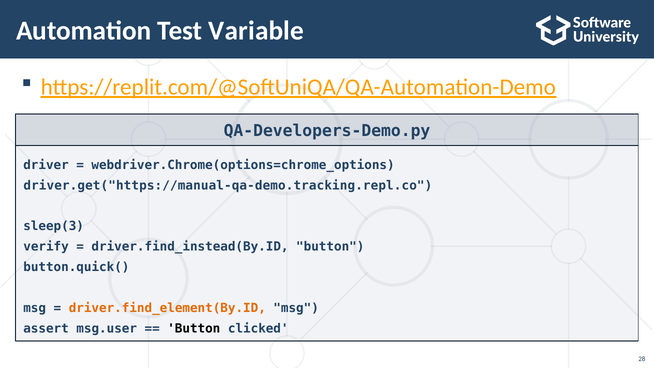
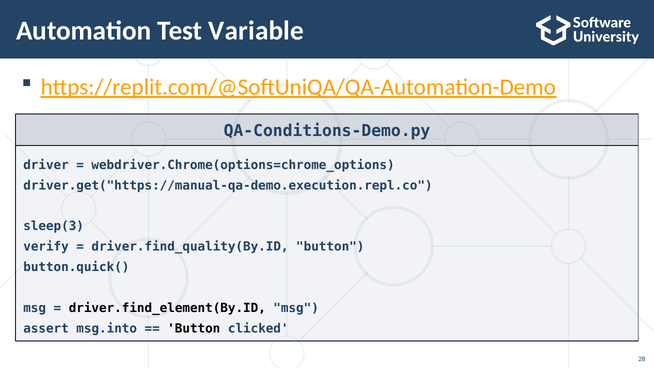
QA-Developers-Demo.py: QA-Developers-Demo.py -> QA-Conditions-Demo.py
driver.get("https://manual-qa-demo.tracking.repl.co: driver.get("https://manual-qa-demo.tracking.repl.co -> driver.get("https://manual-qa-demo.execution.repl.co
driver.find_instead(By.ID: driver.find_instead(By.ID -> driver.find_quality(By.ID
driver.find_element(By.ID colour: orange -> black
msg.user: msg.user -> msg.into
